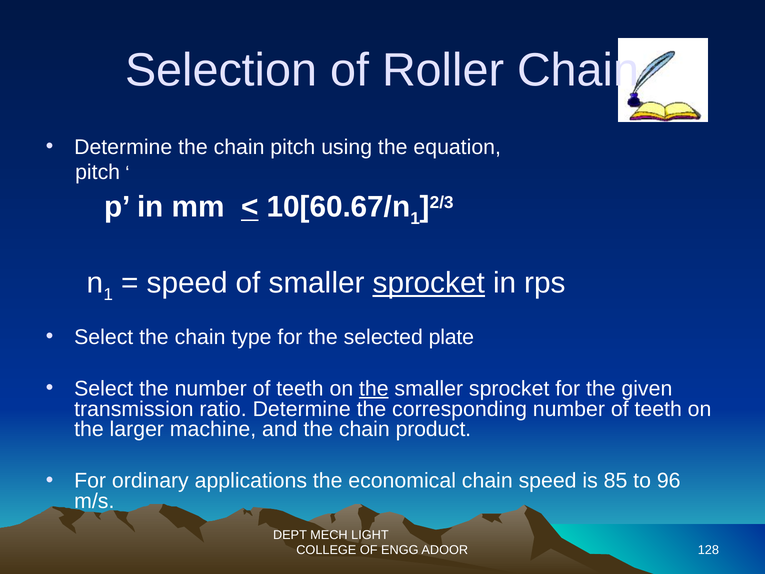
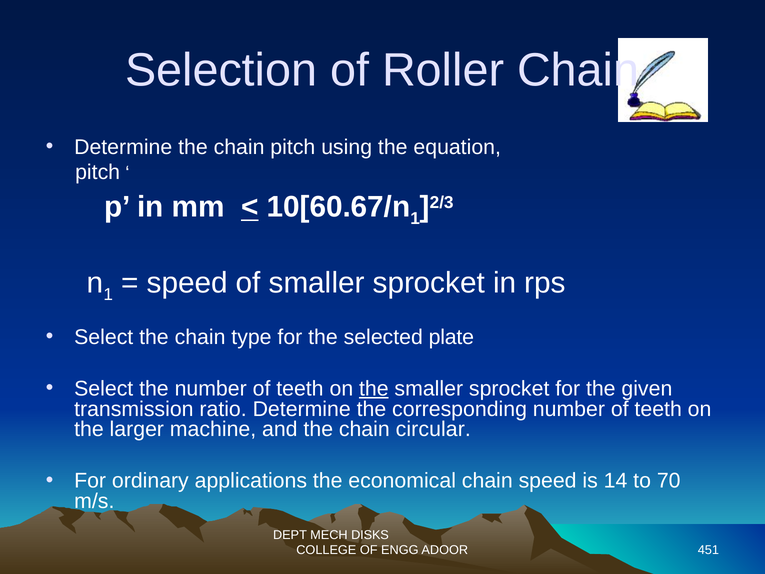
sprocket at (429, 283) underline: present -> none
product: product -> circular
85: 85 -> 14
96: 96 -> 70
LIGHT: LIGHT -> DISKS
128: 128 -> 451
